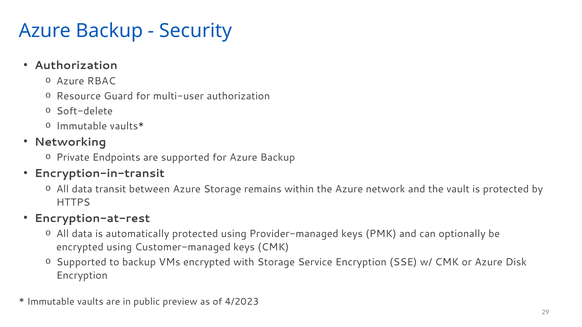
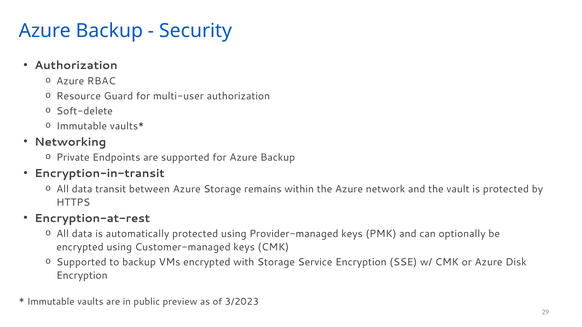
4/2023: 4/2023 -> 3/2023
